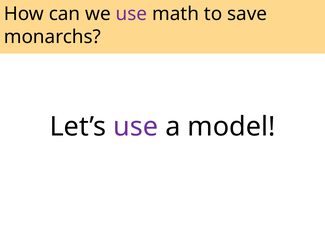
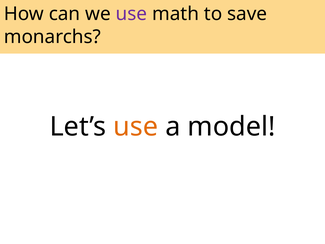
use at (136, 126) colour: purple -> orange
